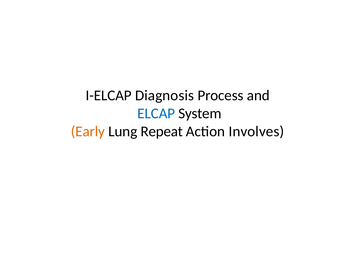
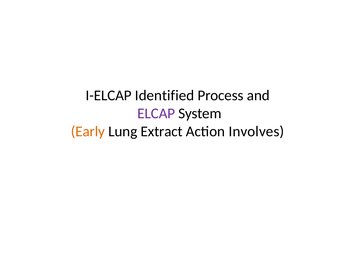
Diagnosis: Diagnosis -> Identified
ELCAP colour: blue -> purple
Repeat: Repeat -> Extract
